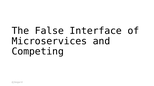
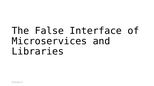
Competing: Competing -> Libraries
